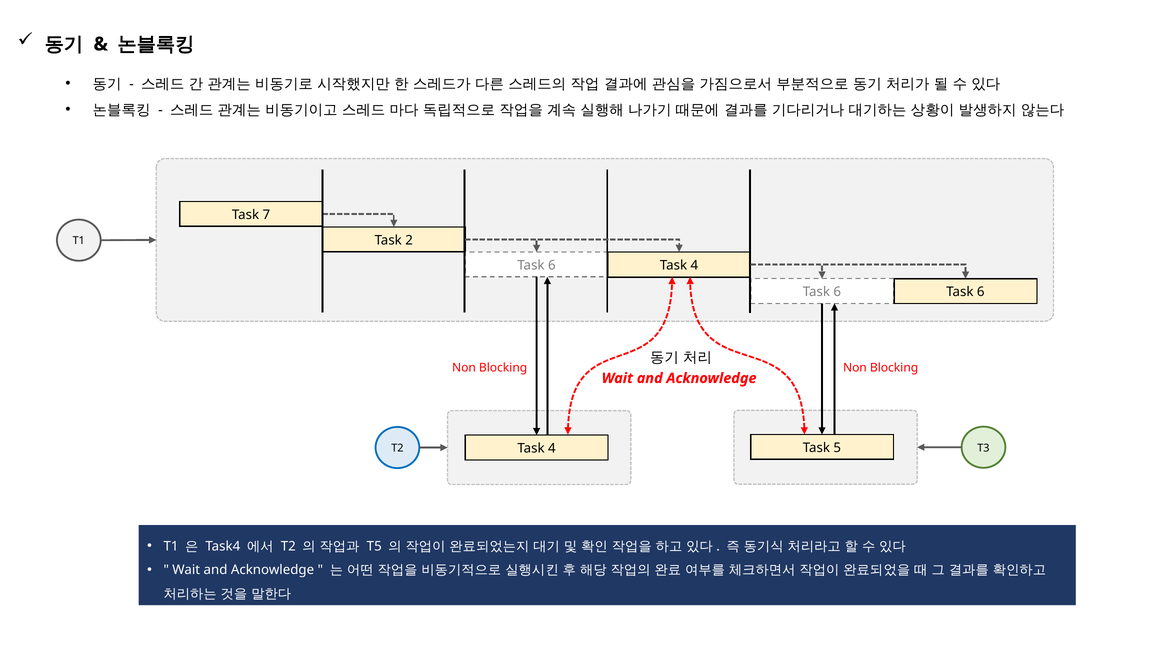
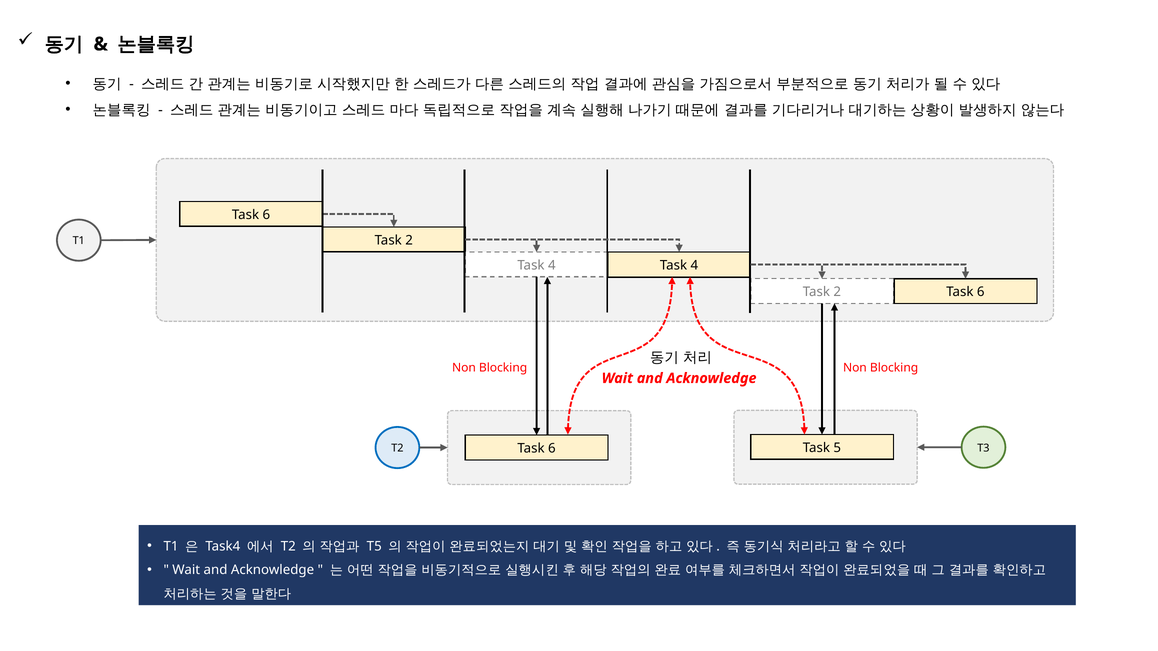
7 at (266, 215): 7 -> 6
6 at (552, 266): 6 -> 4
6 at (837, 292): 6 -> 2
4 at (552, 449): 4 -> 6
